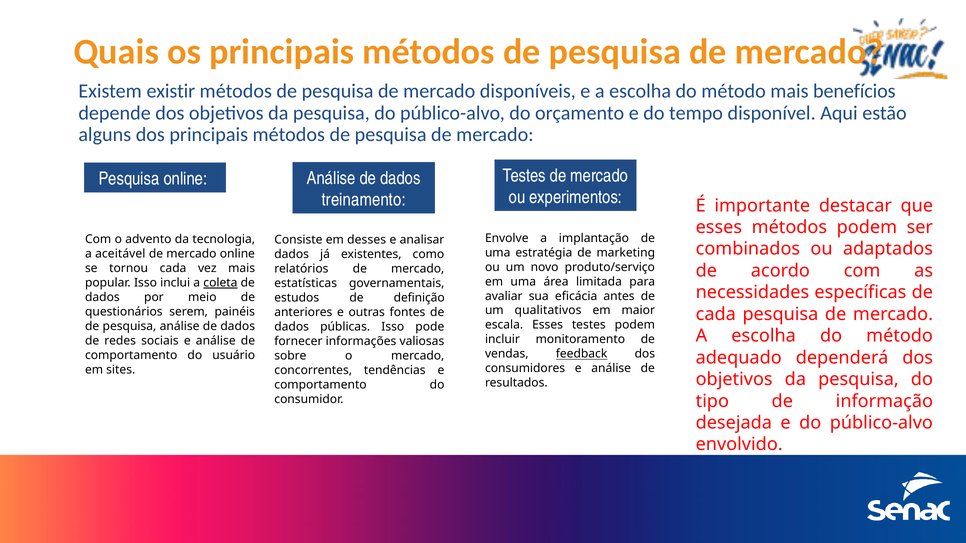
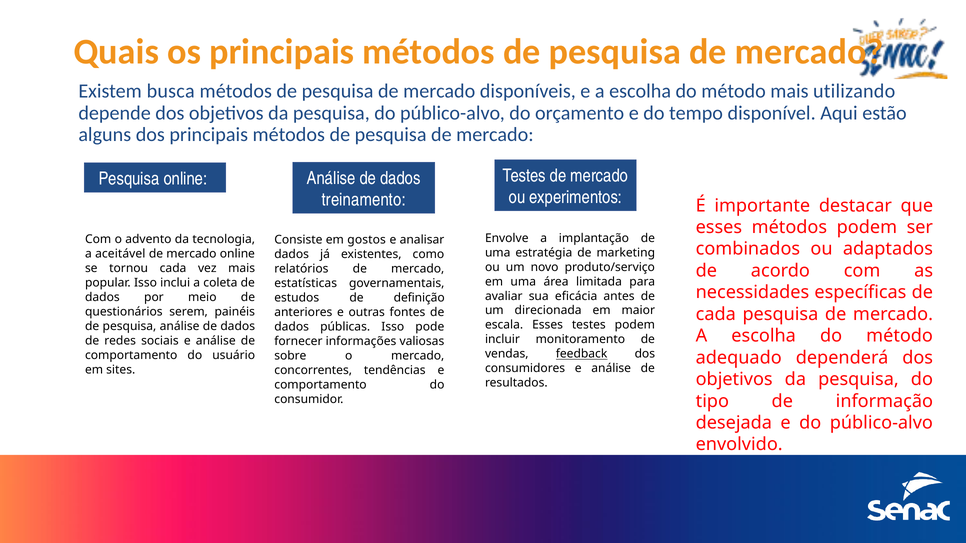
existir: existir -> busca
benefícios: benefícios -> utilizando
desses: desses -> gostos
coleta underline: present -> none
qualitativos: qualitativos -> direcionada
